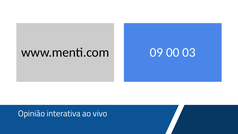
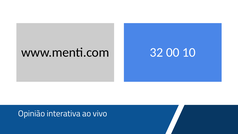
09: 09 -> 32
03: 03 -> 10
